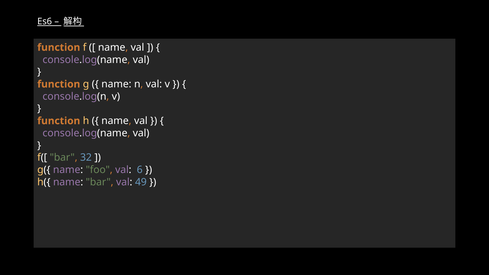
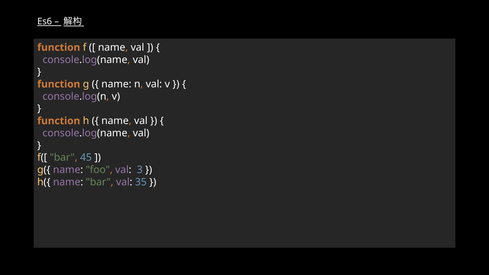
32: 32 -> 45
6: 6 -> 3
49: 49 -> 35
